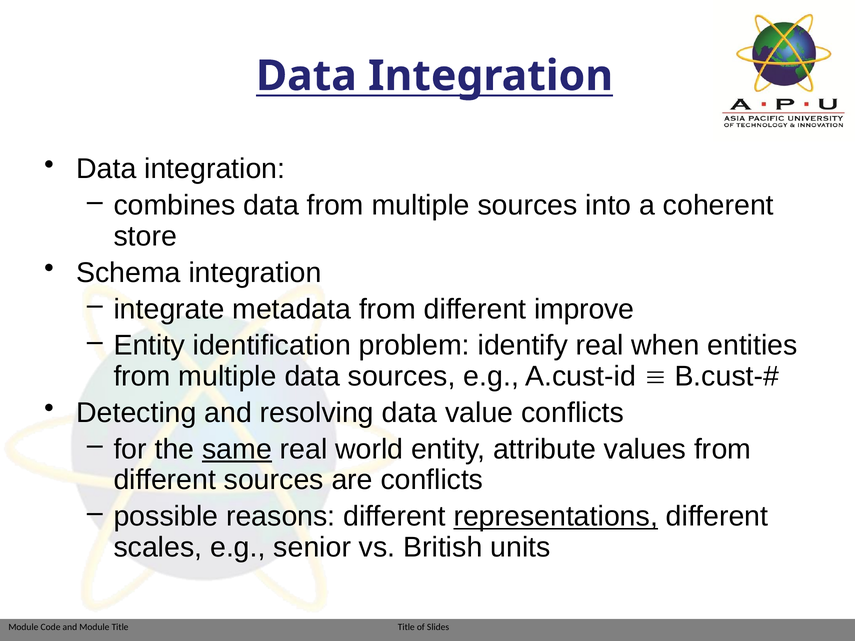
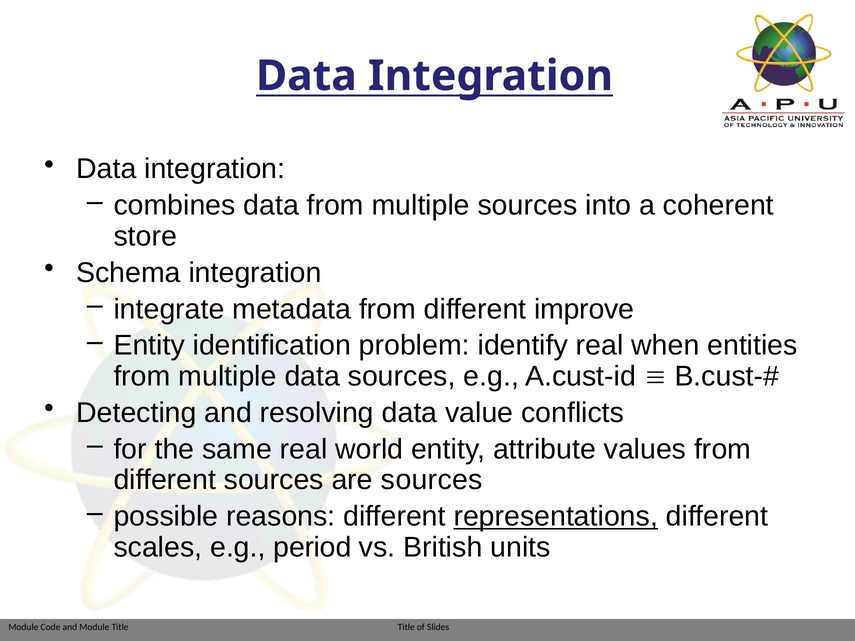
same underline: present -> none
are conflicts: conflicts -> sources
senior: senior -> period
